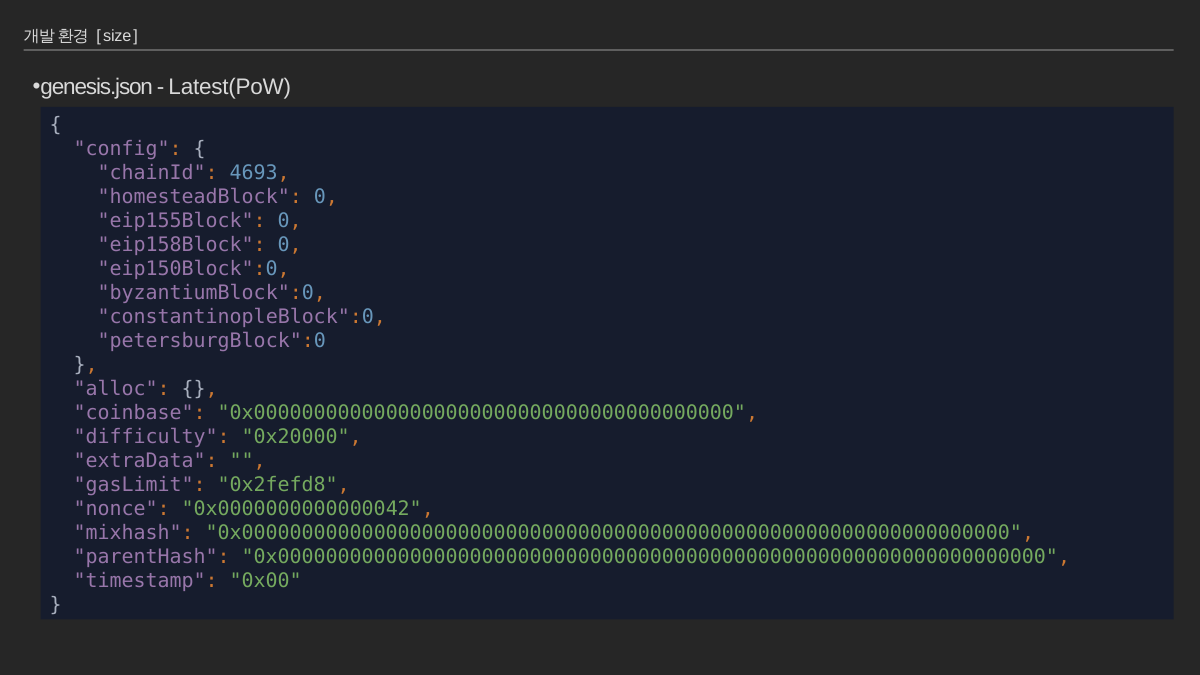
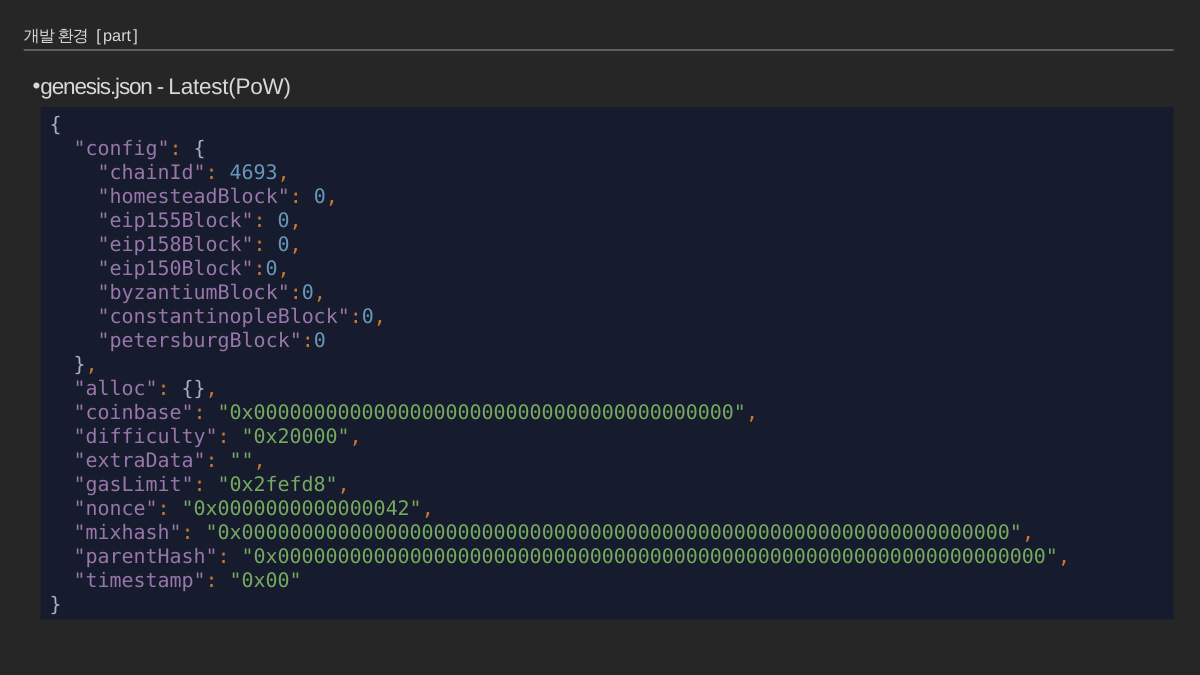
size: size -> part
